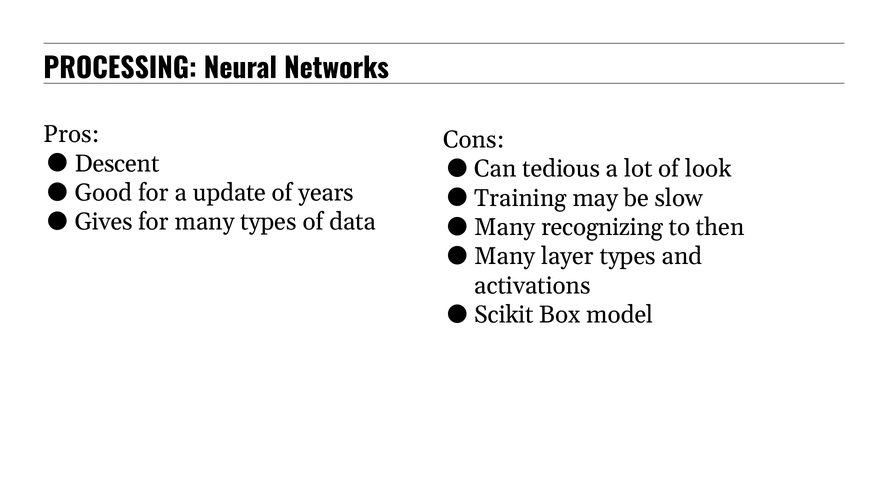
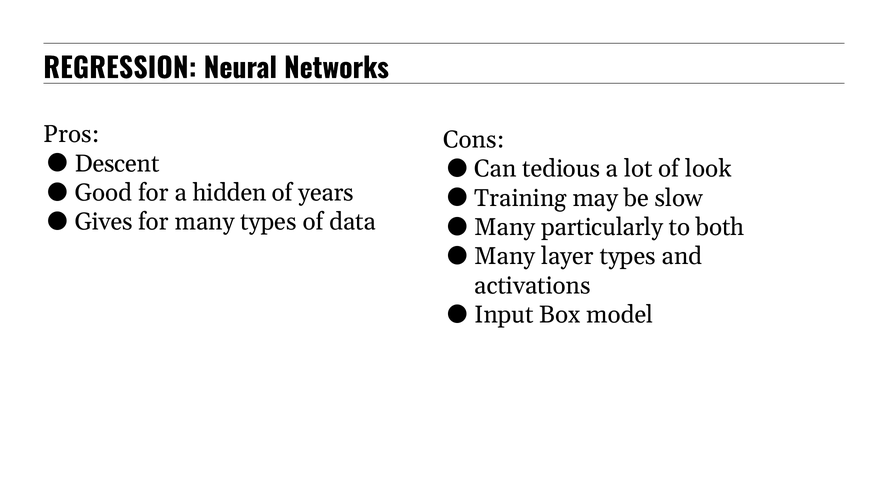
PROCESSING: PROCESSING -> REGRESSION
update: update -> hidden
recognizing: recognizing -> particularly
then: then -> both
Scikit: Scikit -> Input
